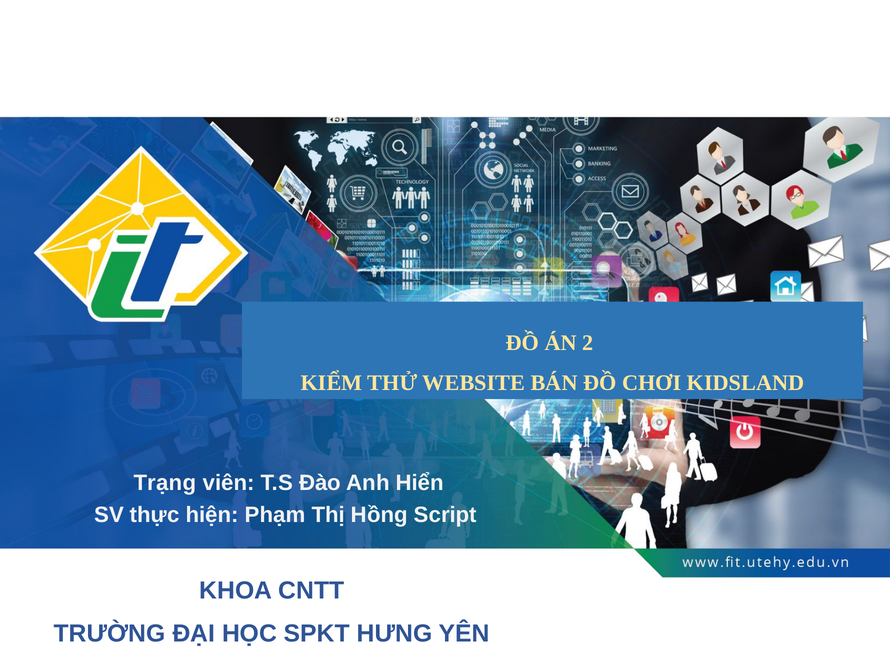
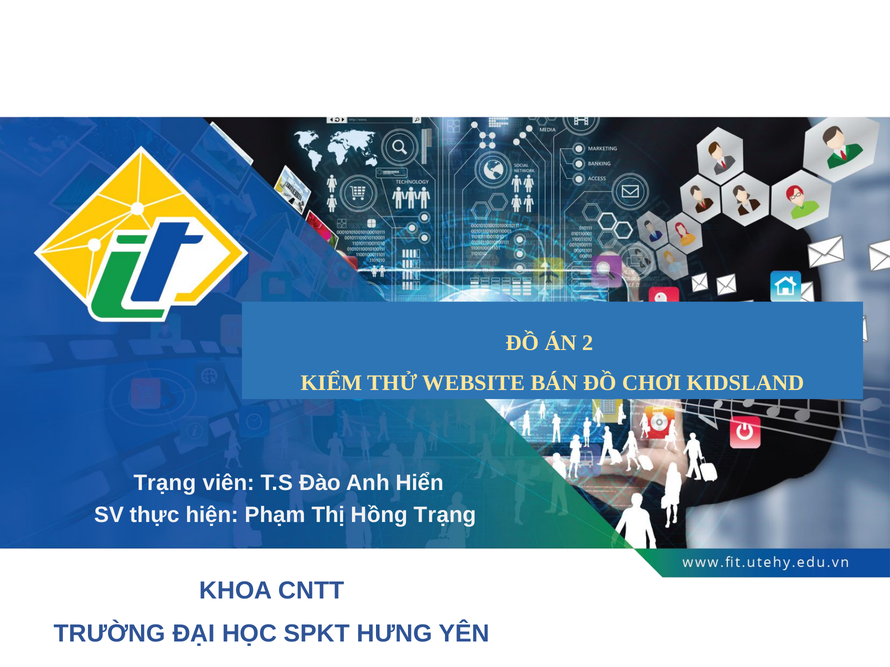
Hồng Script: Script -> Trạng
